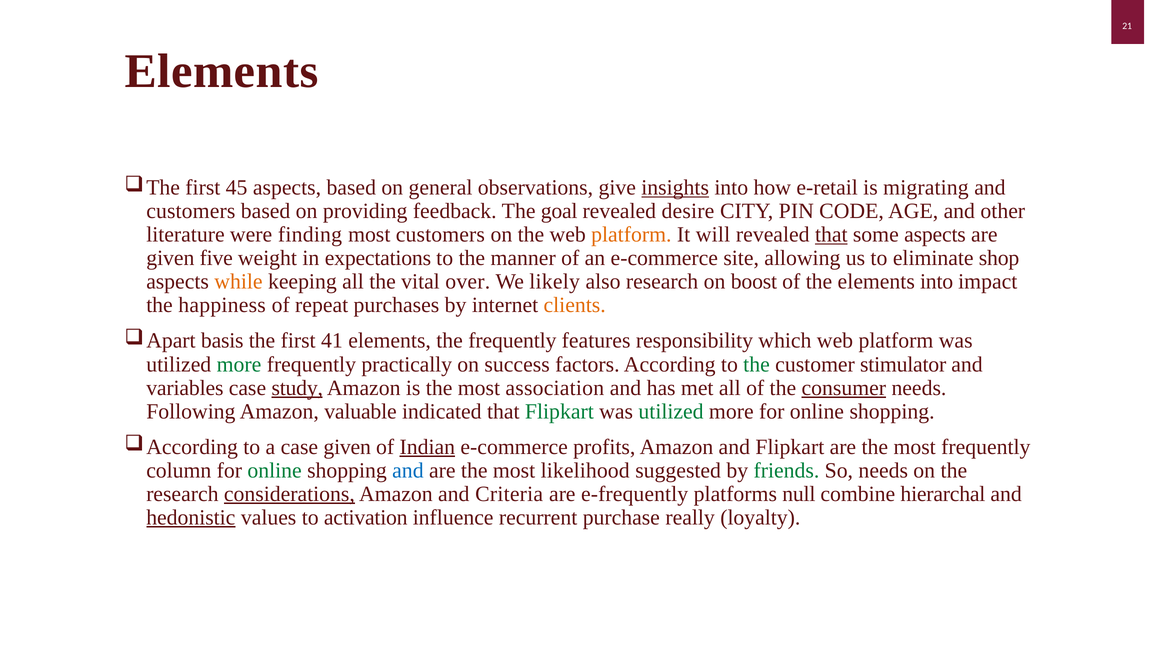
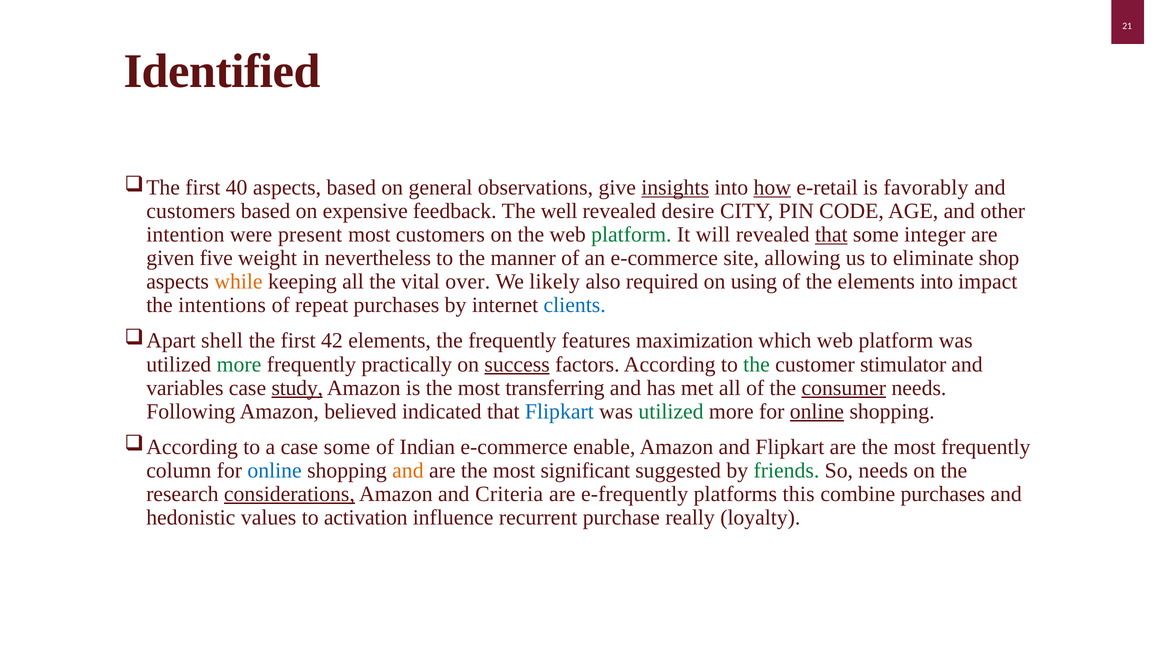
Elements at (222, 71): Elements -> Identified
45: 45 -> 40
how underline: none -> present
migrating: migrating -> favorably
providing: providing -> expensive
goal: goal -> well
literature: literature -> intention
finding: finding -> present
platform at (631, 234) colour: orange -> green
some aspects: aspects -> integer
expectations: expectations -> nevertheless
also research: research -> required
boost: boost -> using
happiness: happiness -> intentions
clients colour: orange -> blue
basis: basis -> shell
41: 41 -> 42
responsibility: responsibility -> maximization
success underline: none -> present
association: association -> transferring
valuable: valuable -> believed
Flipkart at (559, 411) colour: green -> blue
online at (817, 411) underline: none -> present
case given: given -> some
Indian underline: present -> none
profits: profits -> enable
online at (275, 470) colour: green -> blue
and at (408, 470) colour: blue -> orange
likelihood: likelihood -> significant
null: null -> this
combine hierarchal: hierarchal -> purchases
hedonistic underline: present -> none
